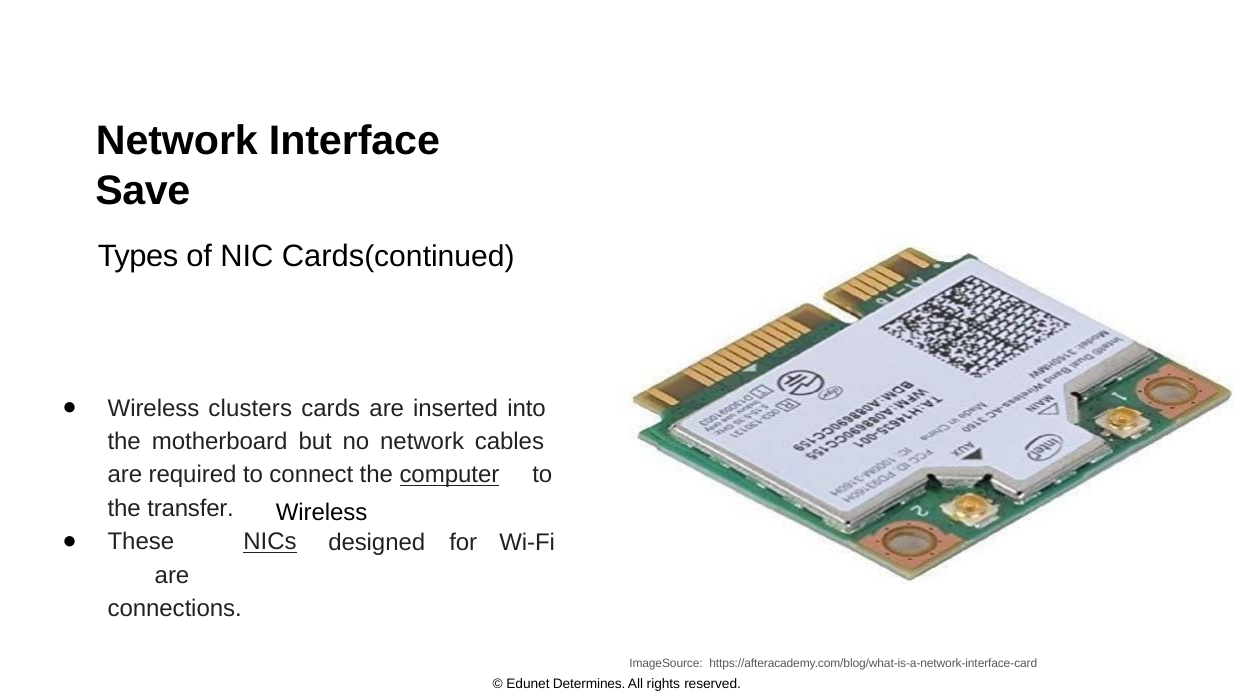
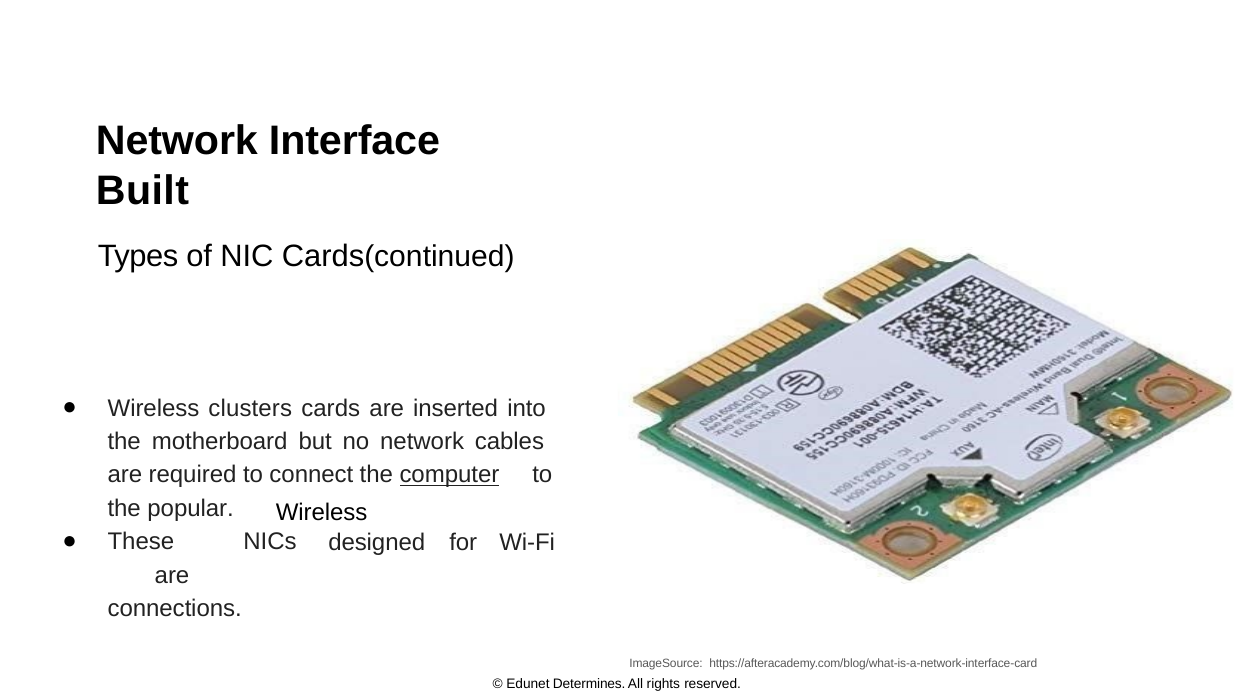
Save: Save -> Built
transfer: transfer -> popular
NICs underline: present -> none
